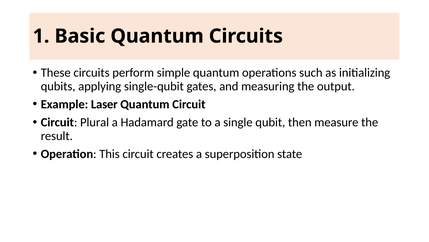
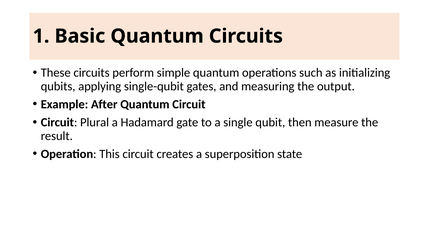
Laser: Laser -> After
